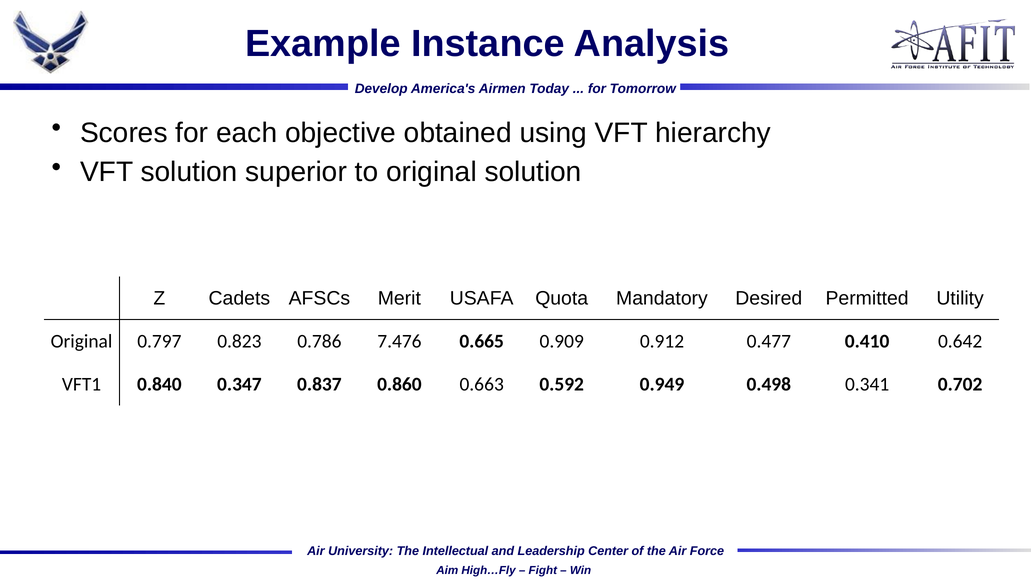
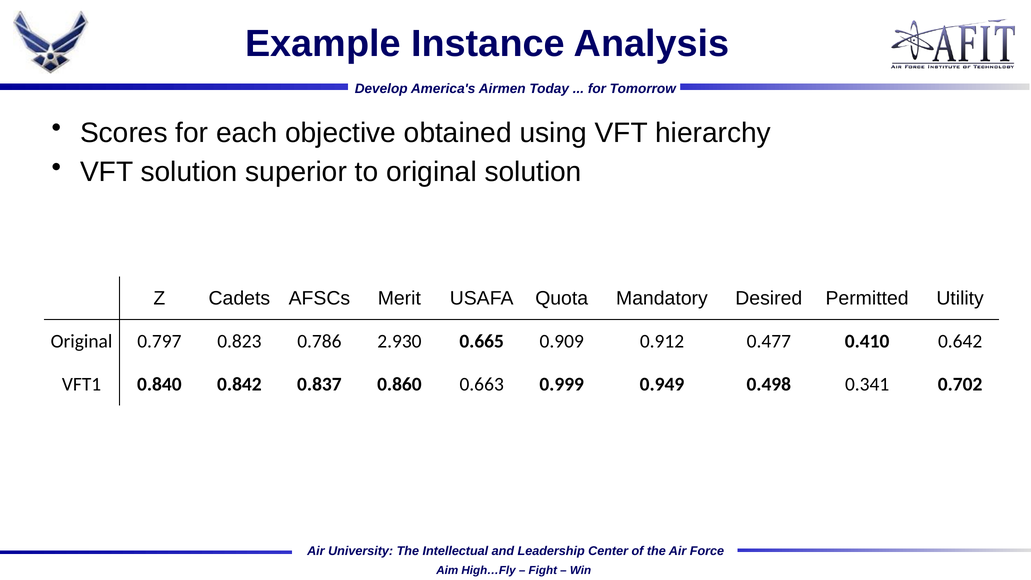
7.476: 7.476 -> 2.930
0.347: 0.347 -> 0.842
0.592: 0.592 -> 0.999
